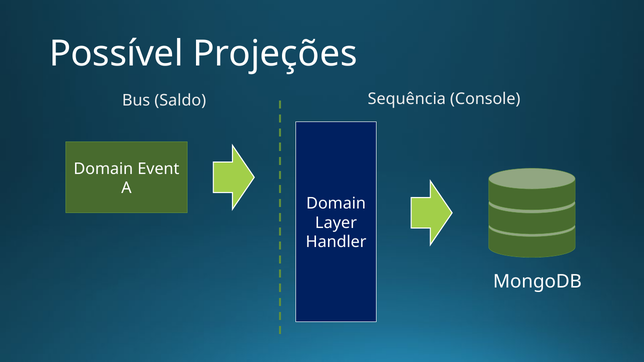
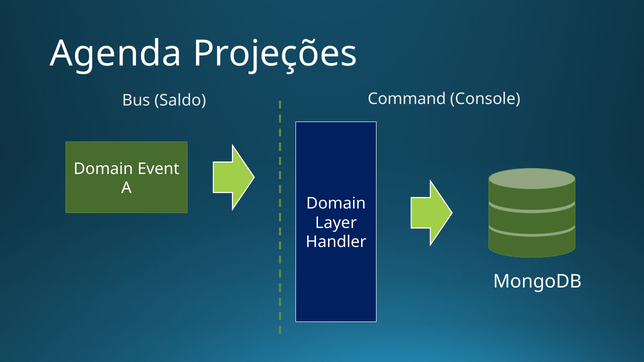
Possível: Possível -> Agenda
Sequência: Sequência -> Command
